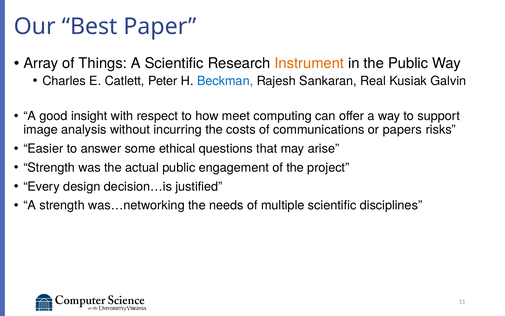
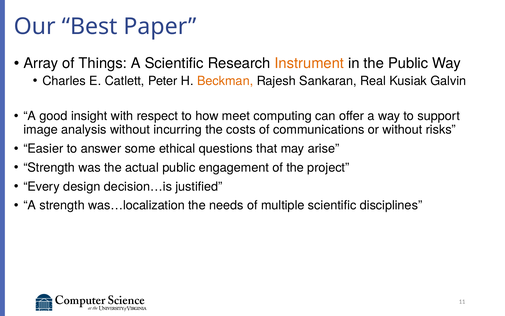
Beckman colour: blue -> orange
or papers: papers -> without
was…networking: was…networking -> was…localization
